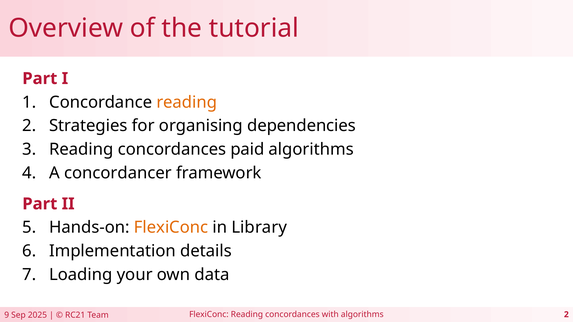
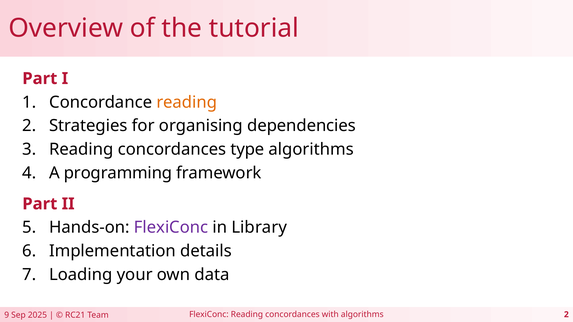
paid: paid -> type
concordancer: concordancer -> programming
FlexiConc at (171, 228) colour: orange -> purple
